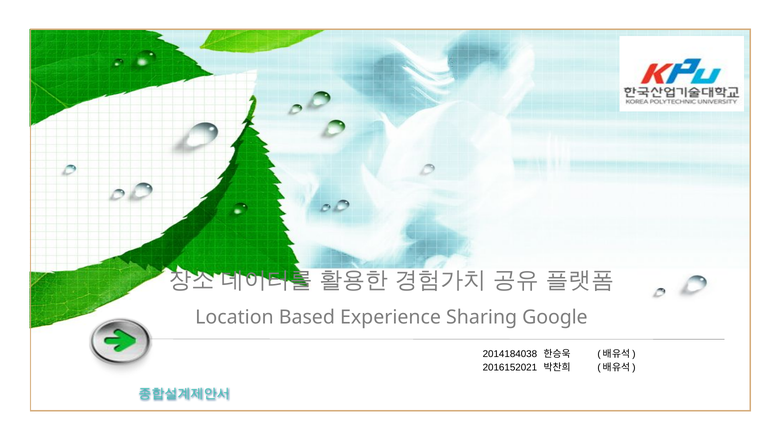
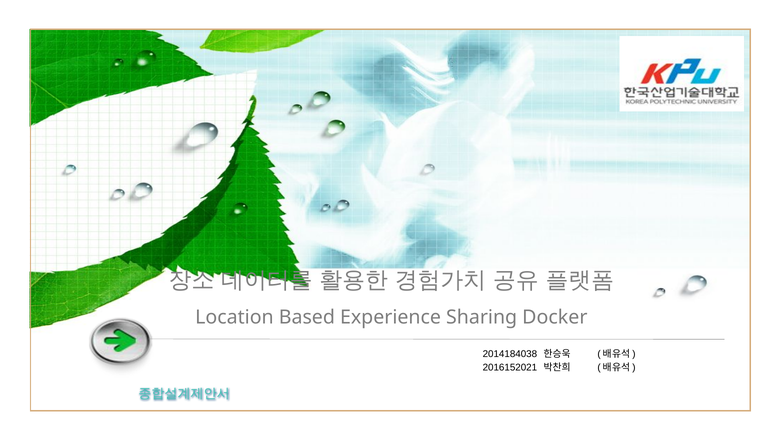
Google: Google -> Docker
